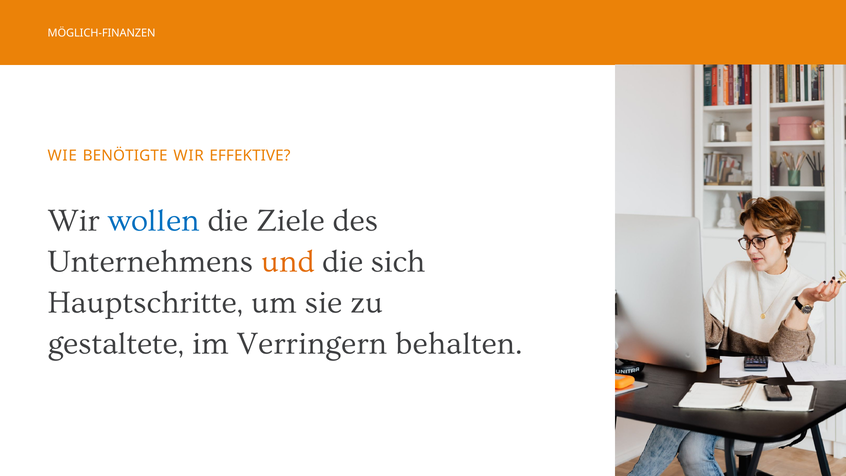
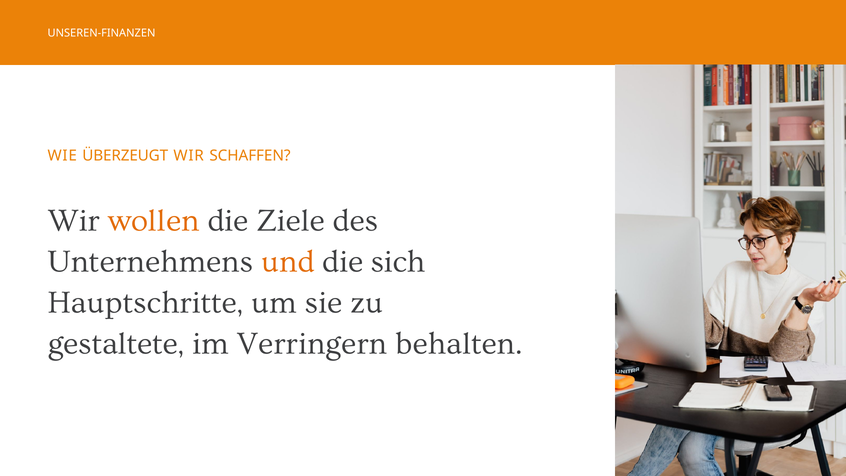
MÖGLICH-FINANZEN: MÖGLICH-FINANZEN -> UNSEREN-FINANZEN
BENÖTIGTE: BENÖTIGTE -> ÜBERZEUGT
EFFEKTIVE: EFFEKTIVE -> SCHAFFEN
wollen colour: blue -> orange
